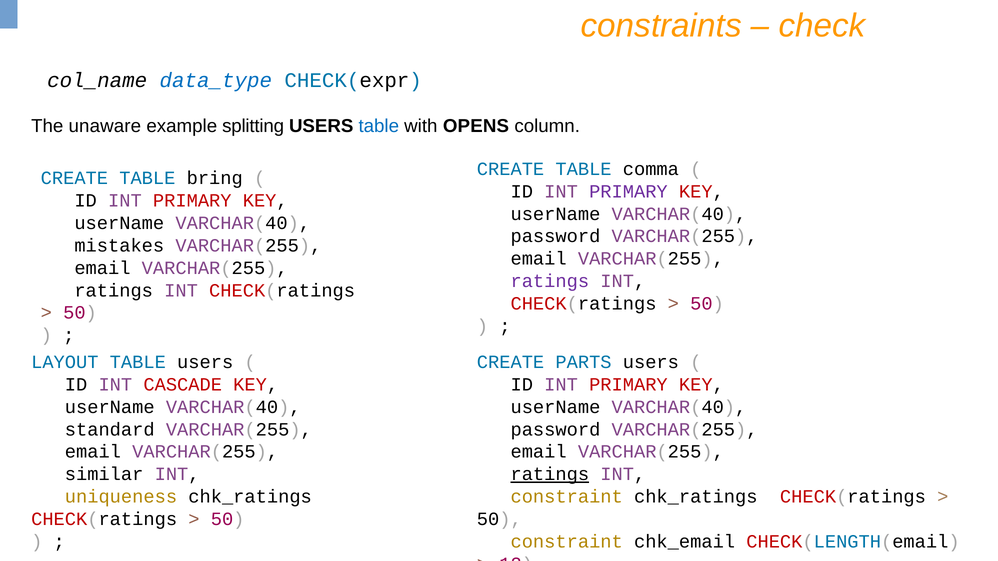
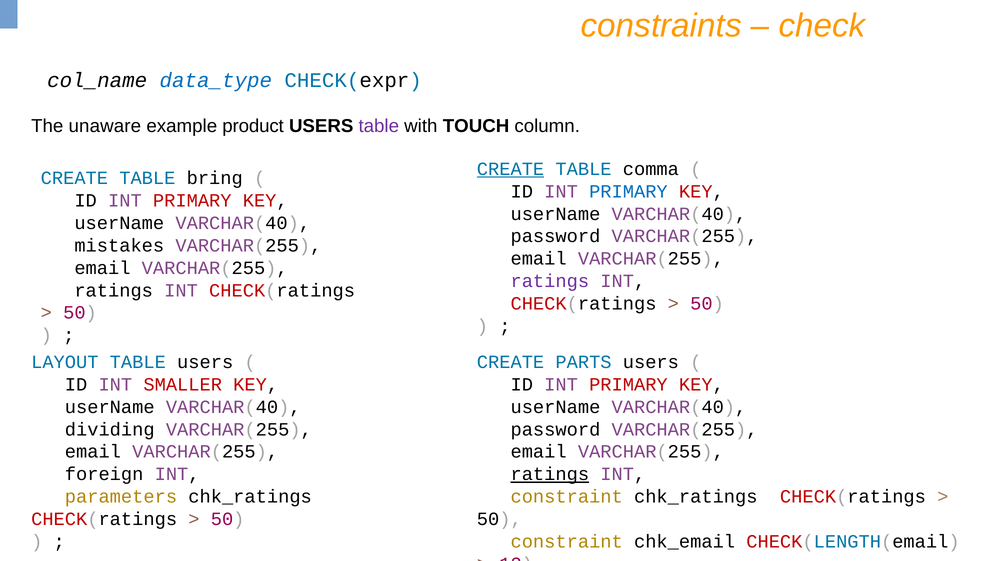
splitting: splitting -> product
table at (379, 126) colour: blue -> purple
OPENS: OPENS -> TOUCH
CREATE at (511, 169) underline: none -> present
PRIMARY at (628, 192) colour: purple -> blue
CASCADE: CASCADE -> SMALLER
standard: standard -> dividing
similar: similar -> foreign
uniqueness: uniqueness -> parameters
